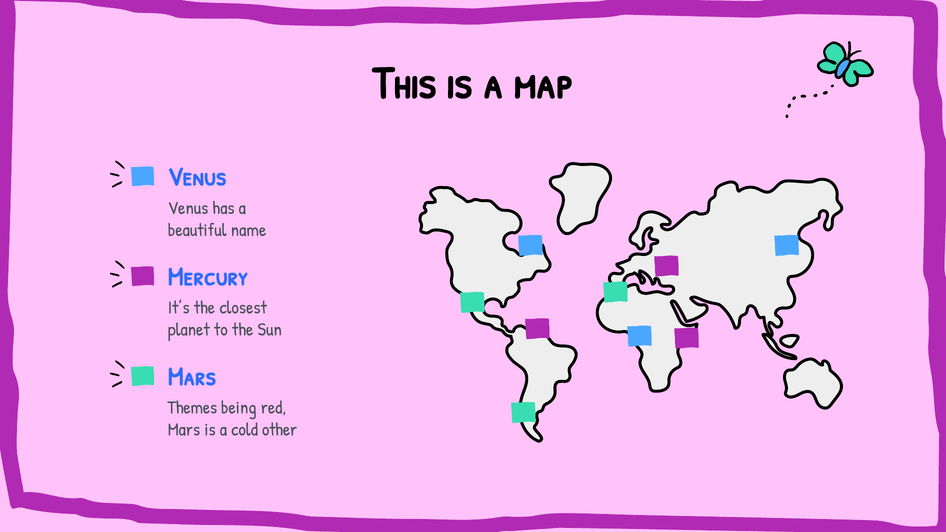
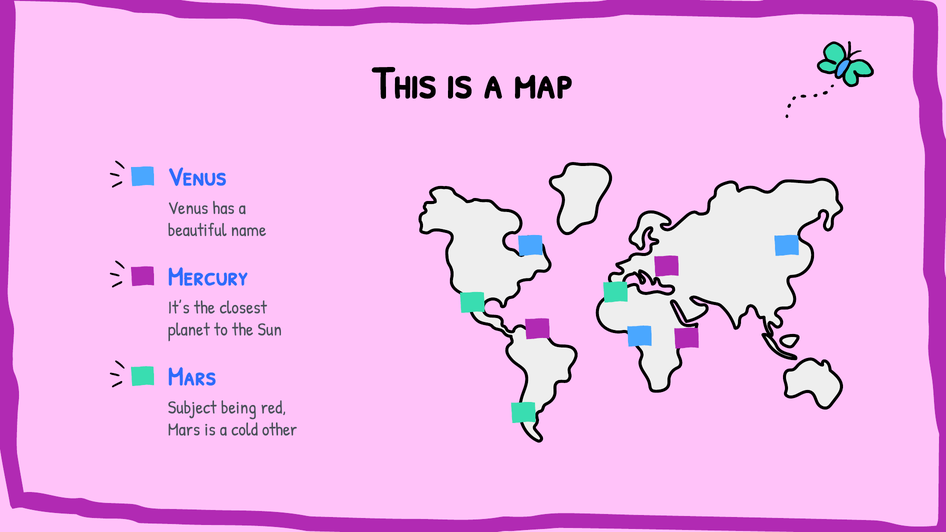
Themes: Themes -> Subject
